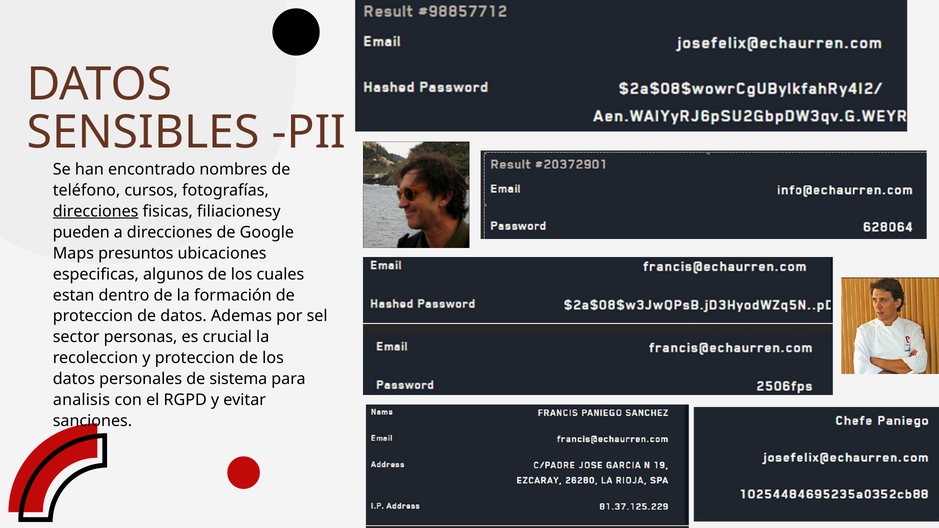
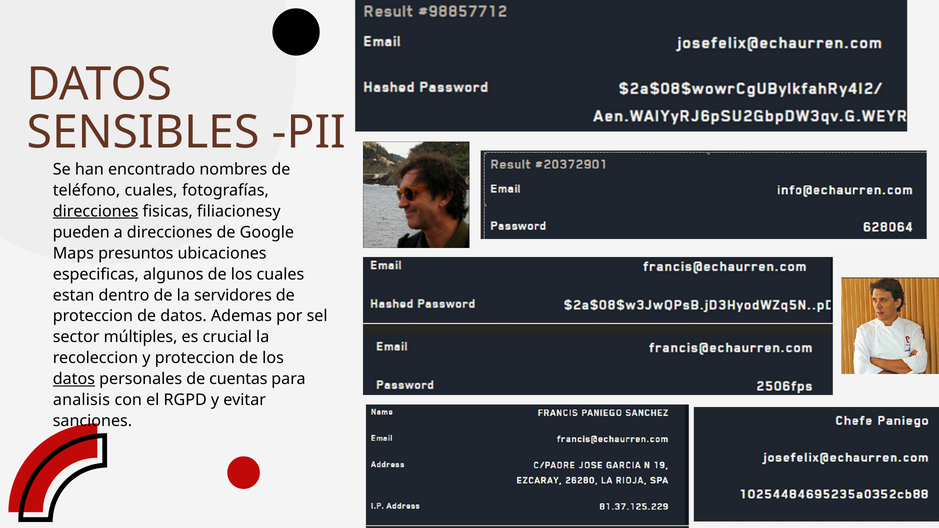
teléfono cursos: cursos -> cuales
formación: formación -> servidores
personas: personas -> múltiples
datos at (74, 379) underline: none -> present
sistema: sistema -> cuentas
